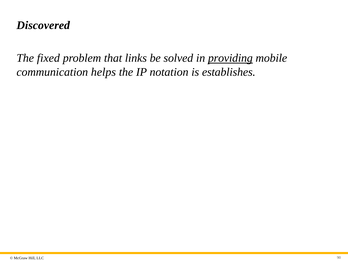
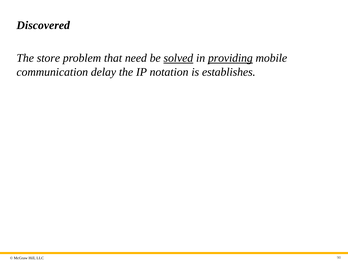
fixed: fixed -> store
links: links -> need
solved underline: none -> present
helps: helps -> delay
